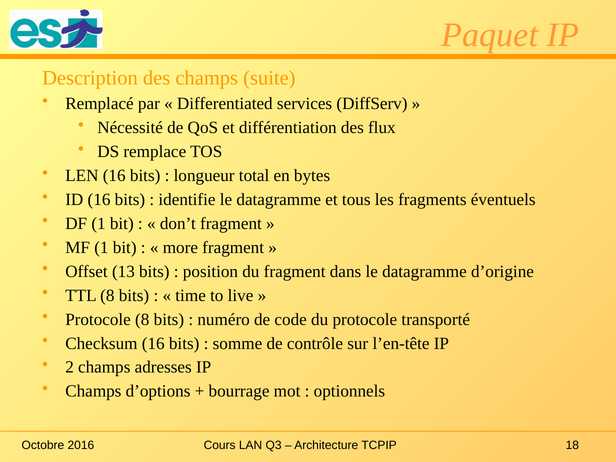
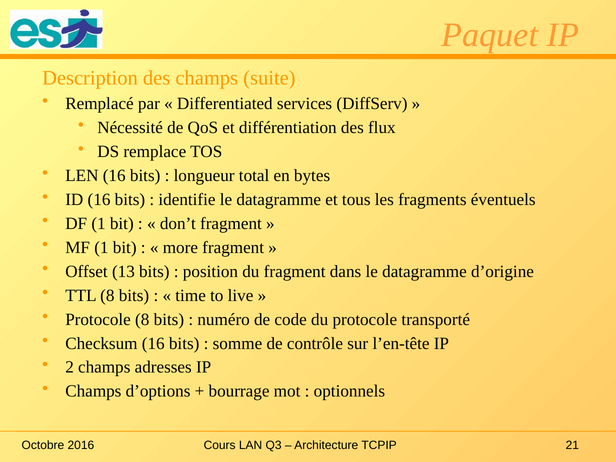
18: 18 -> 21
